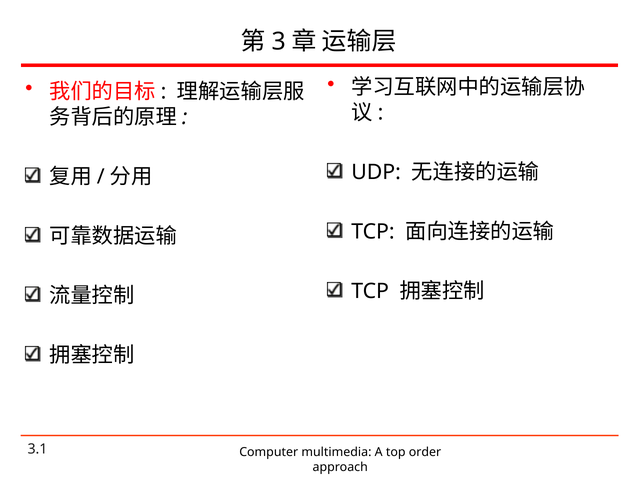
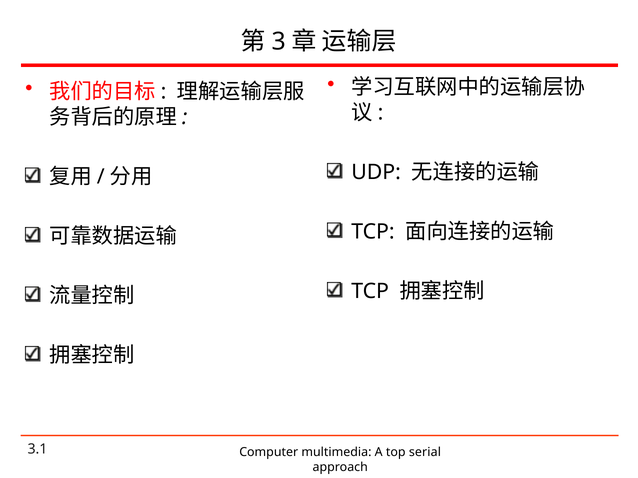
order: order -> serial
